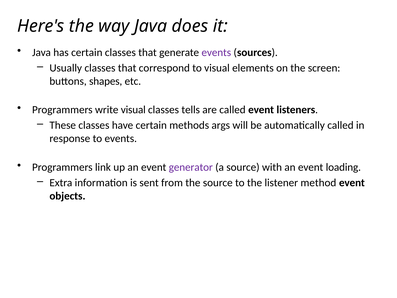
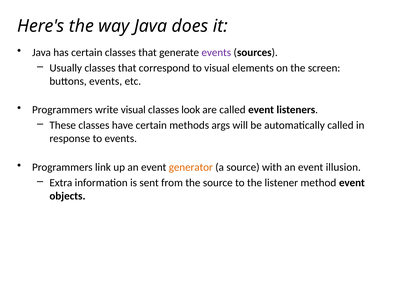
buttons shapes: shapes -> events
tells: tells -> look
generator colour: purple -> orange
loading: loading -> illusion
